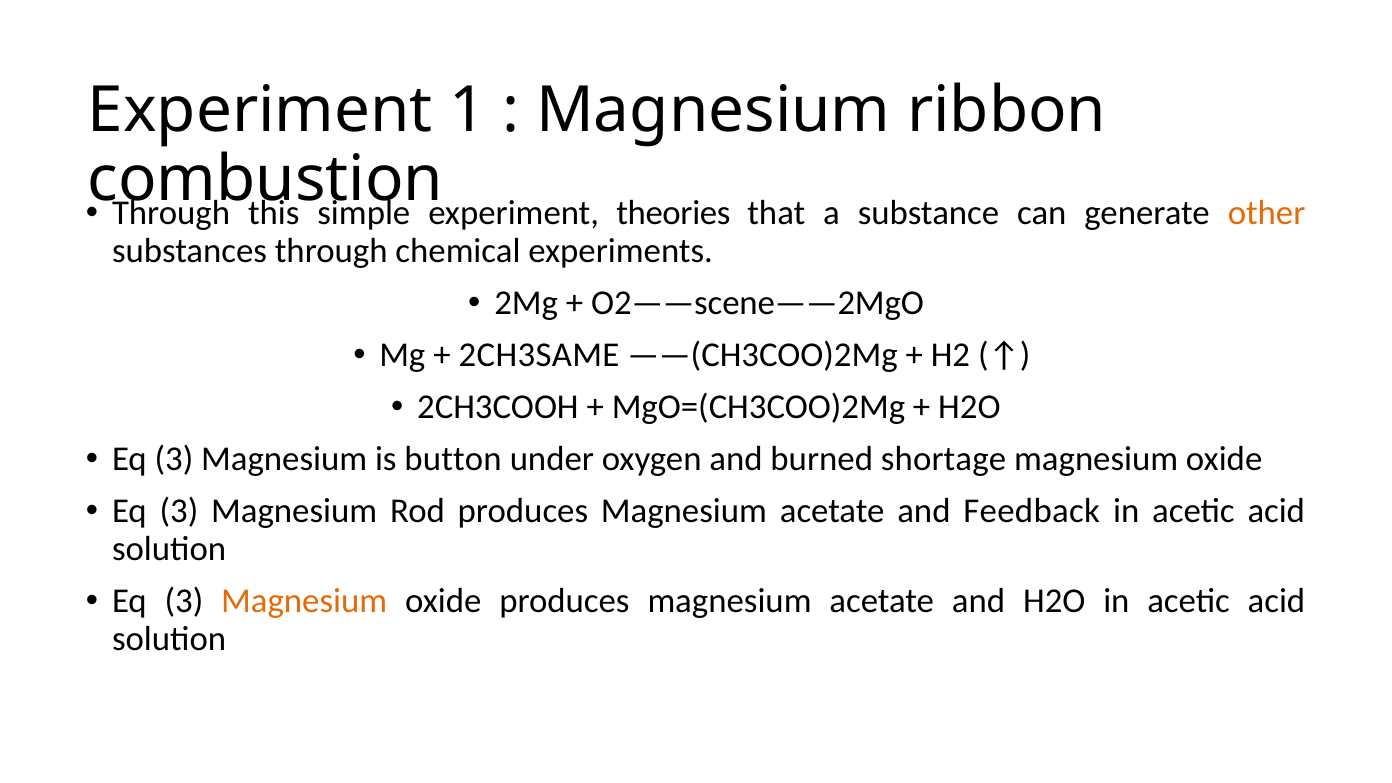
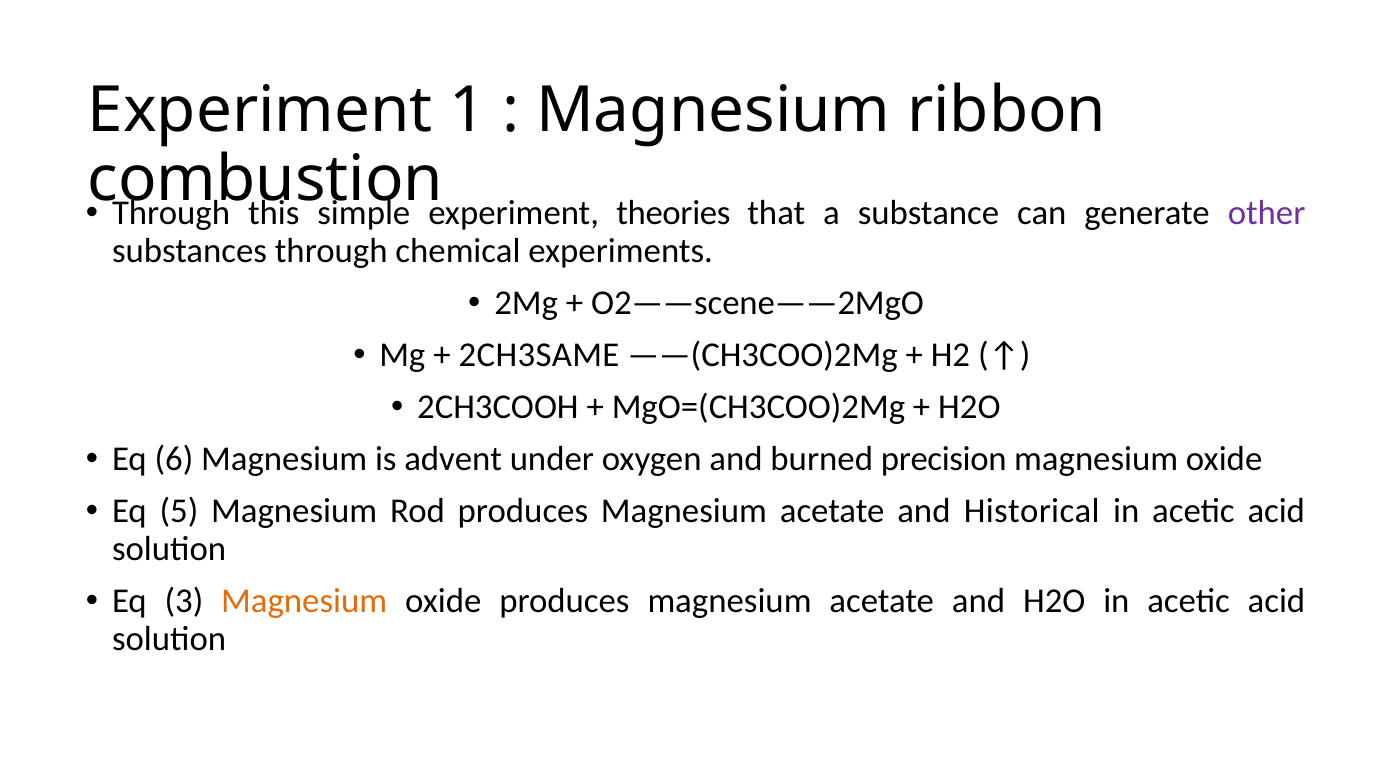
other colour: orange -> purple
3 at (174, 459): 3 -> 6
button: button -> advent
shortage: shortage -> precision
3 at (179, 511): 3 -> 5
Feedback: Feedback -> Historical
